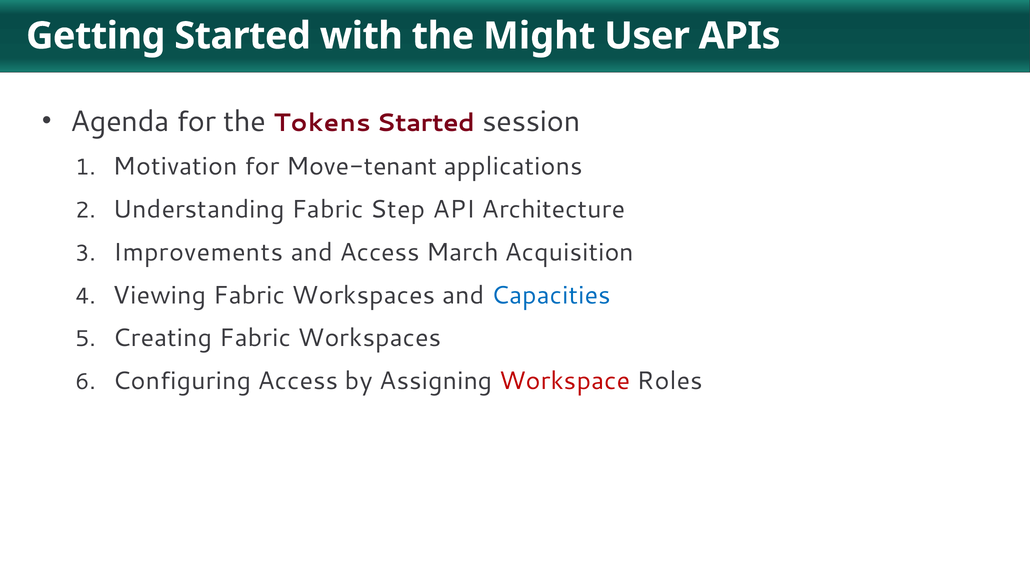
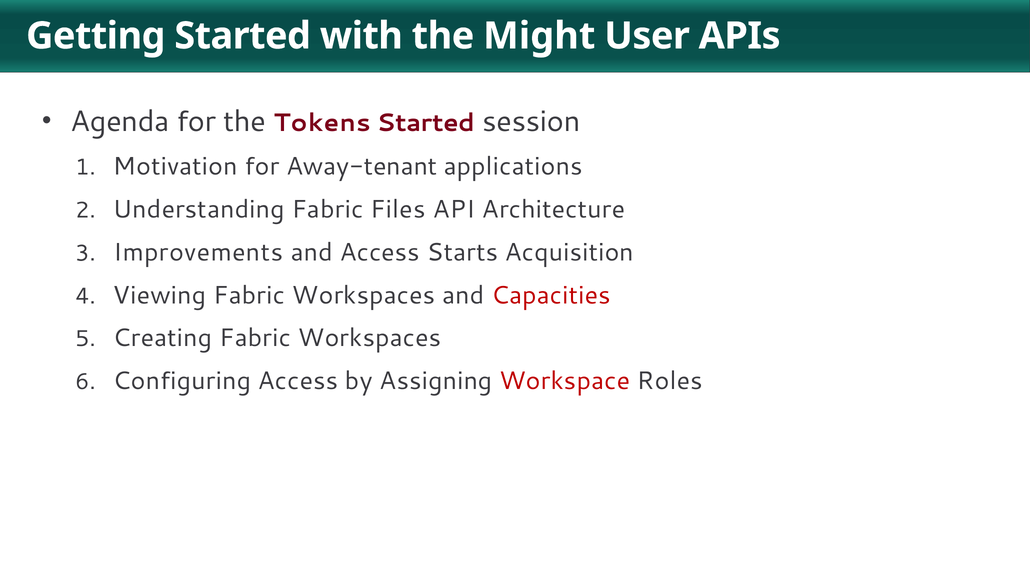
Move-tenant: Move-tenant -> Away-tenant
Step: Step -> Files
March: March -> Starts
Capacities colour: blue -> red
